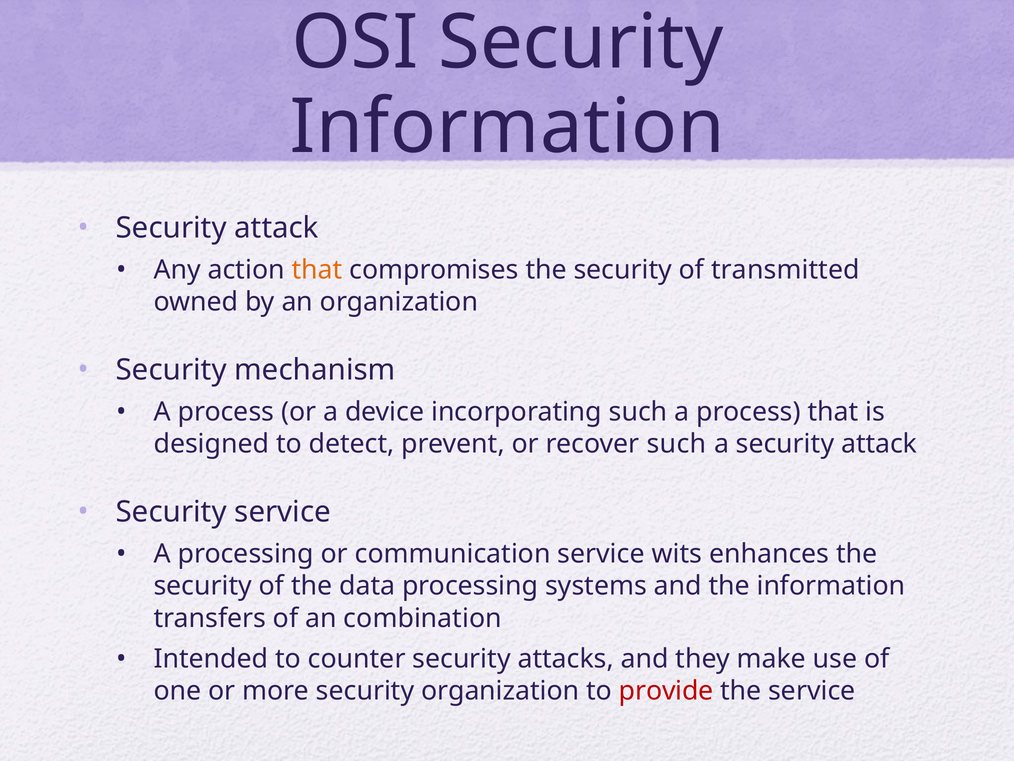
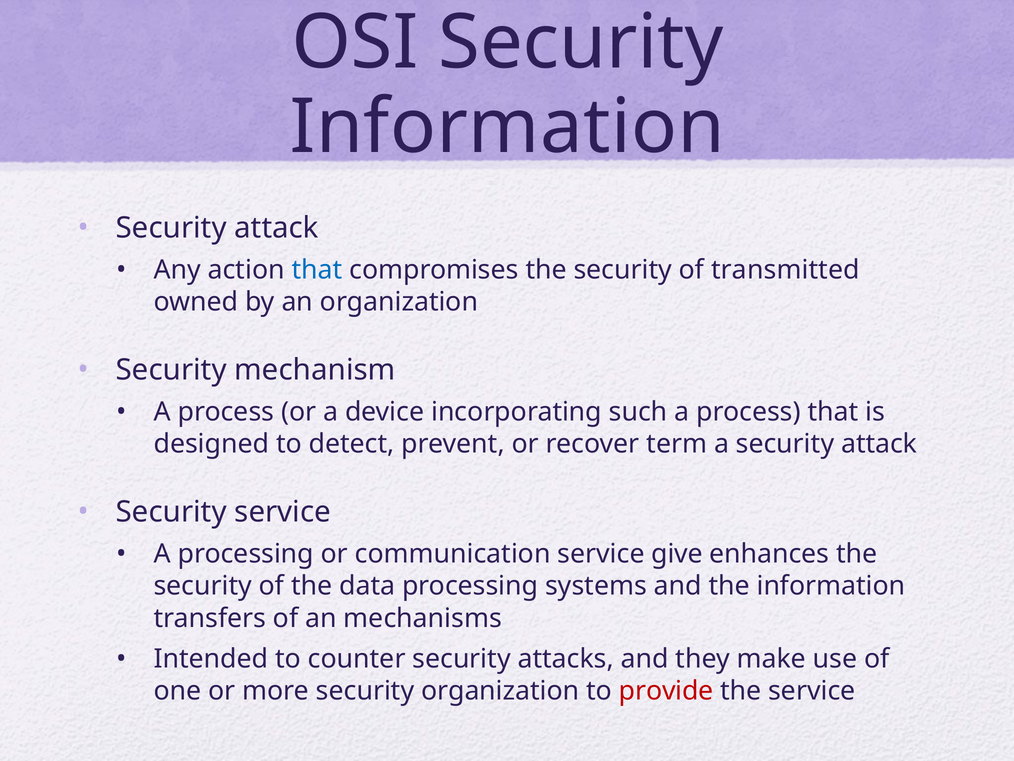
that at (317, 270) colour: orange -> blue
recover such: such -> term
wits: wits -> give
combination: combination -> mechanisms
